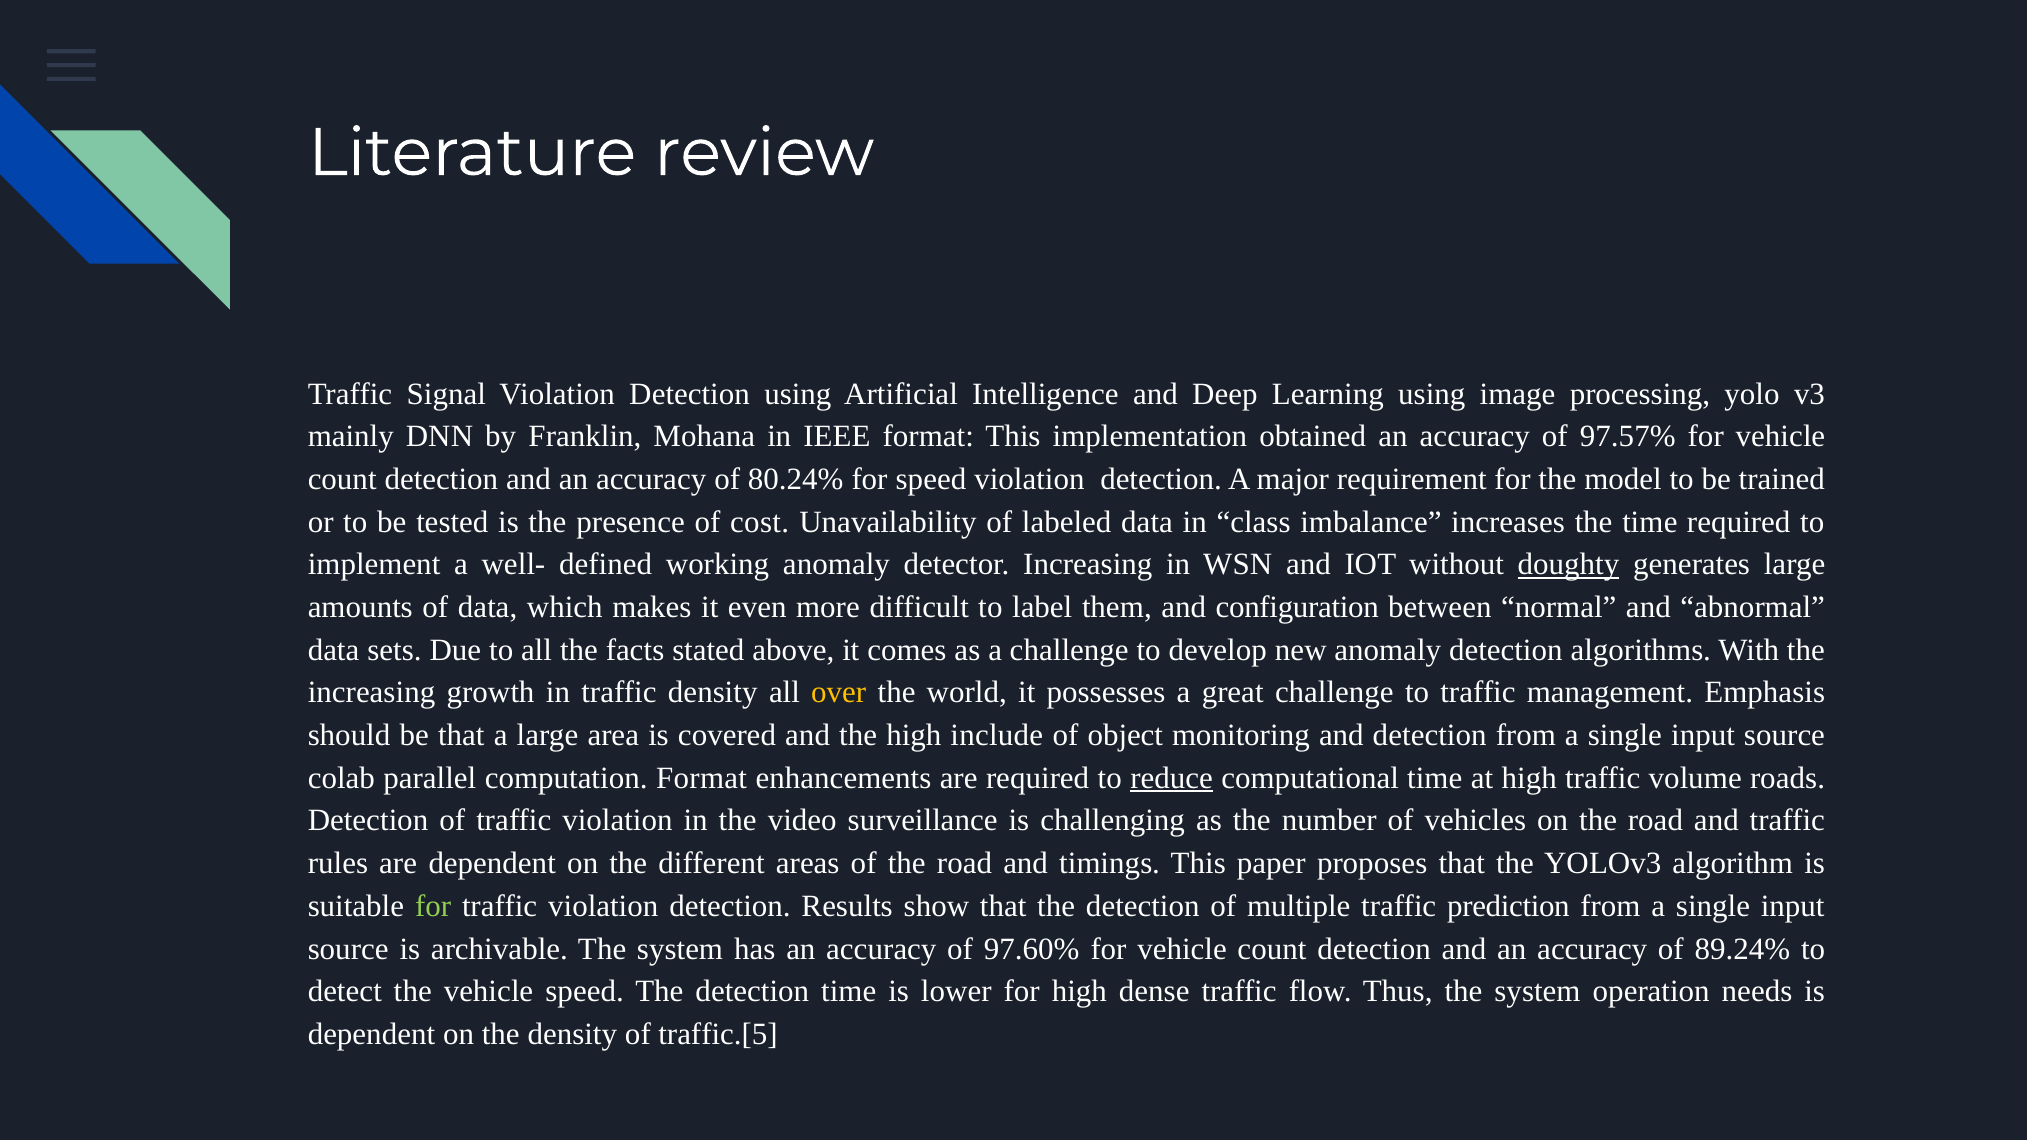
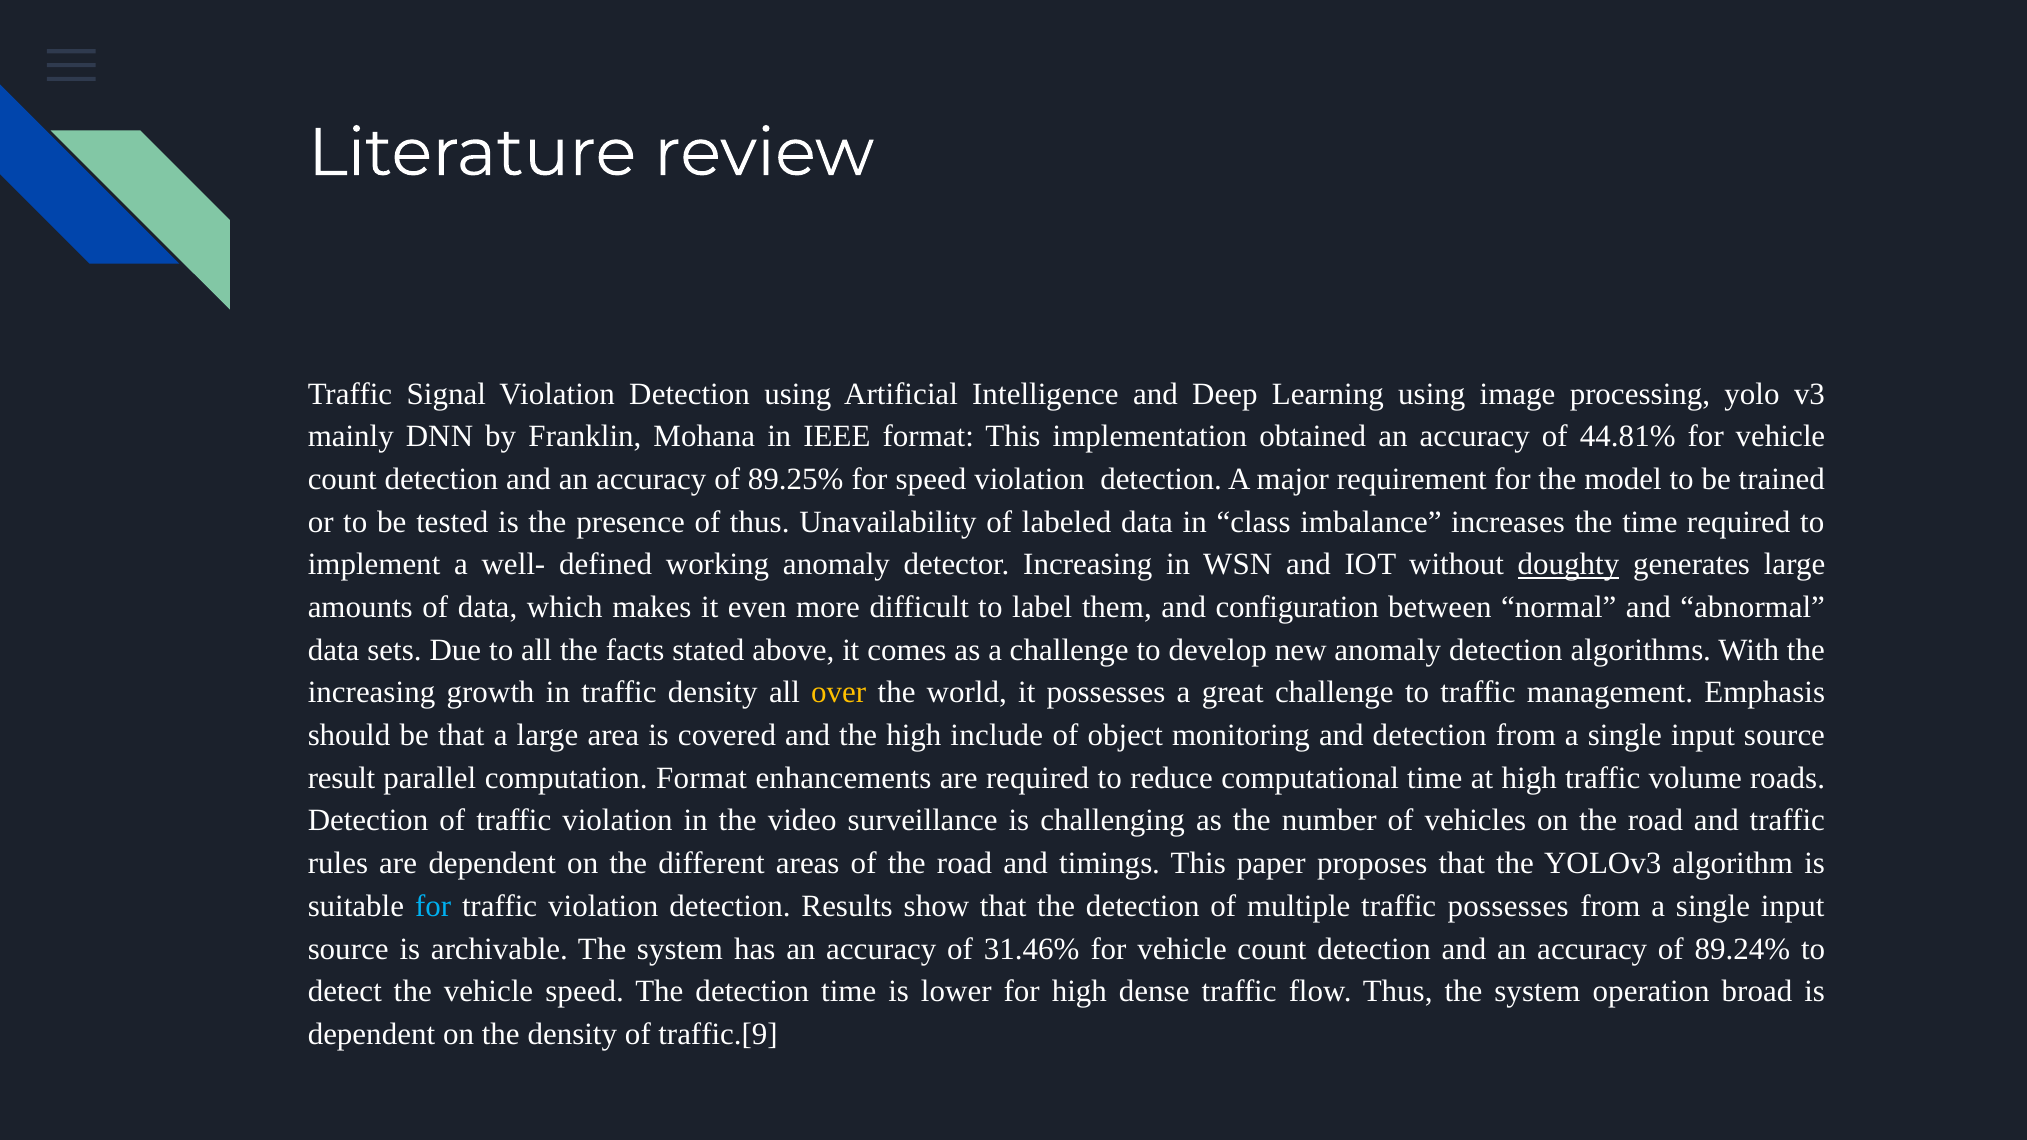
97.57%: 97.57% -> 44.81%
80.24%: 80.24% -> 89.25%
of cost: cost -> thus
colab: colab -> result
reduce underline: present -> none
for at (433, 906) colour: light green -> light blue
traffic prediction: prediction -> possesses
97.60%: 97.60% -> 31.46%
needs: needs -> broad
traffic.[5: traffic.[5 -> traffic.[9
